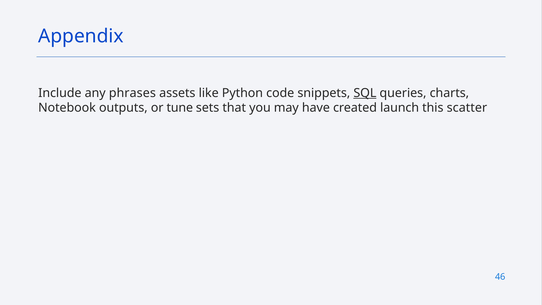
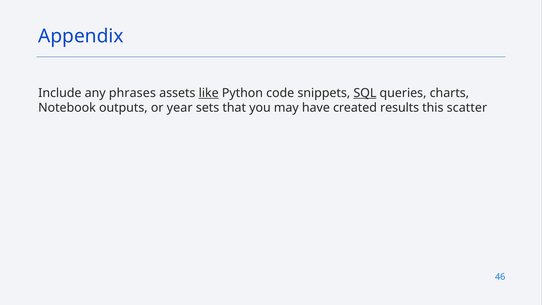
like underline: none -> present
tune: tune -> year
launch: launch -> results
